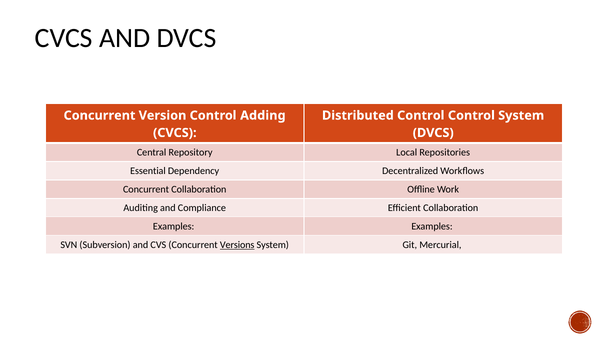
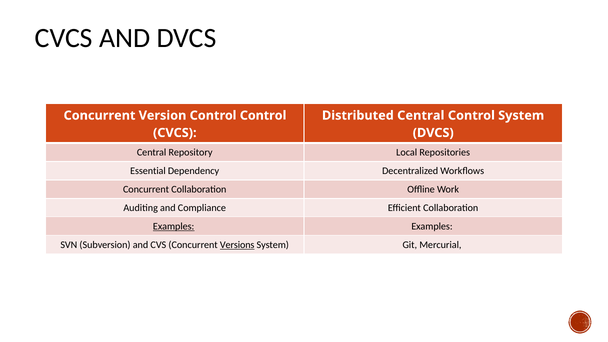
Control Adding: Adding -> Control
Distributed Control: Control -> Central
Examples at (174, 227) underline: none -> present
